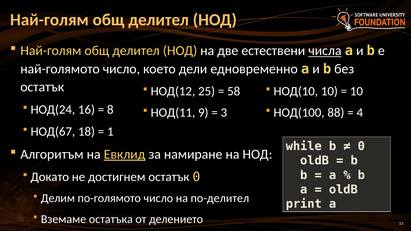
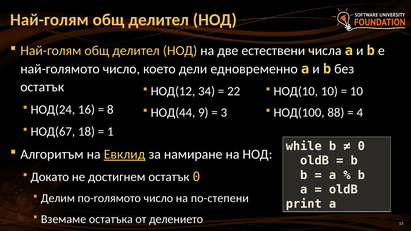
числа underline: present -> none
25: 25 -> 34
58: 58 -> 22
НОД(11: НОД(11 -> НОД(44
по-делител: по-делител -> по-степени
